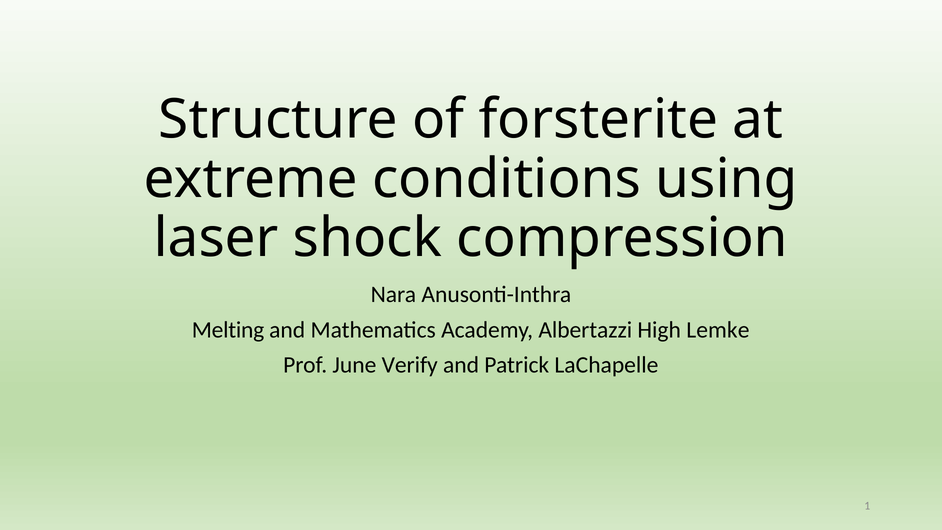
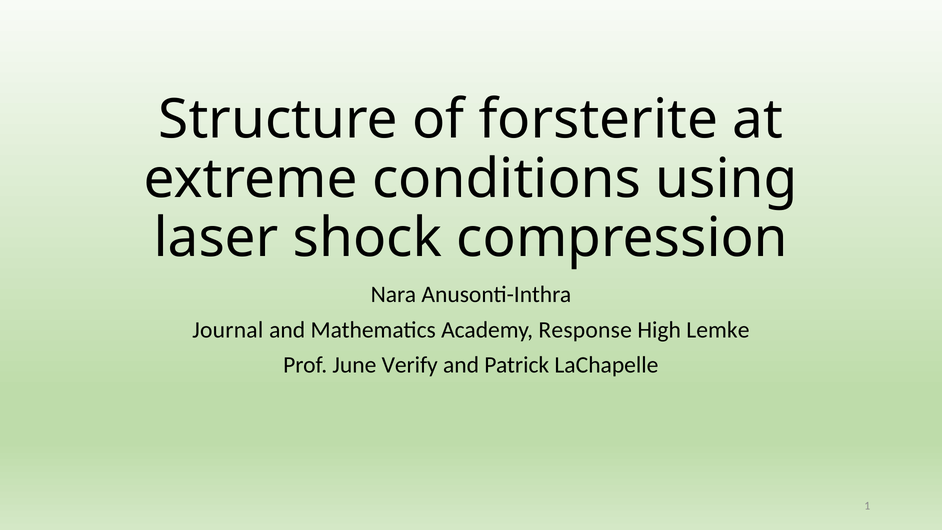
Melting: Melting -> Journal
Albertazzi: Albertazzi -> Response
